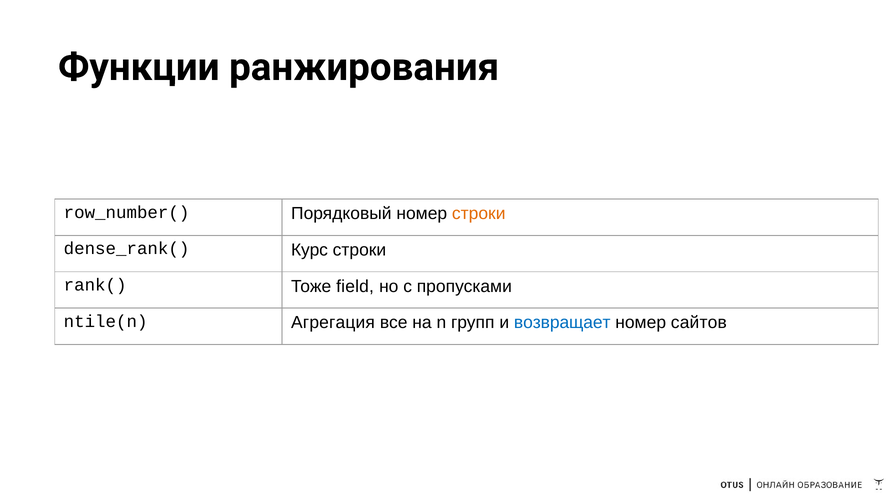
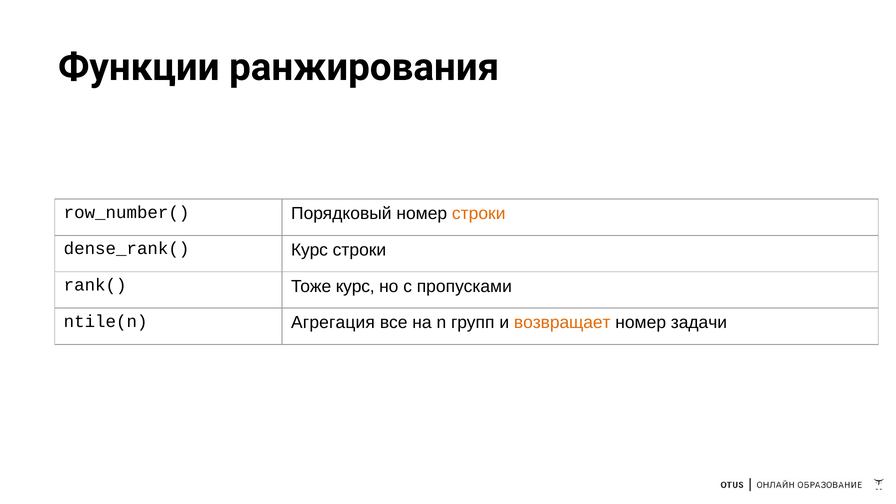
Тоже field: field -> курс
возвращает colour: blue -> orange
сайтов: сайтов -> задачи
